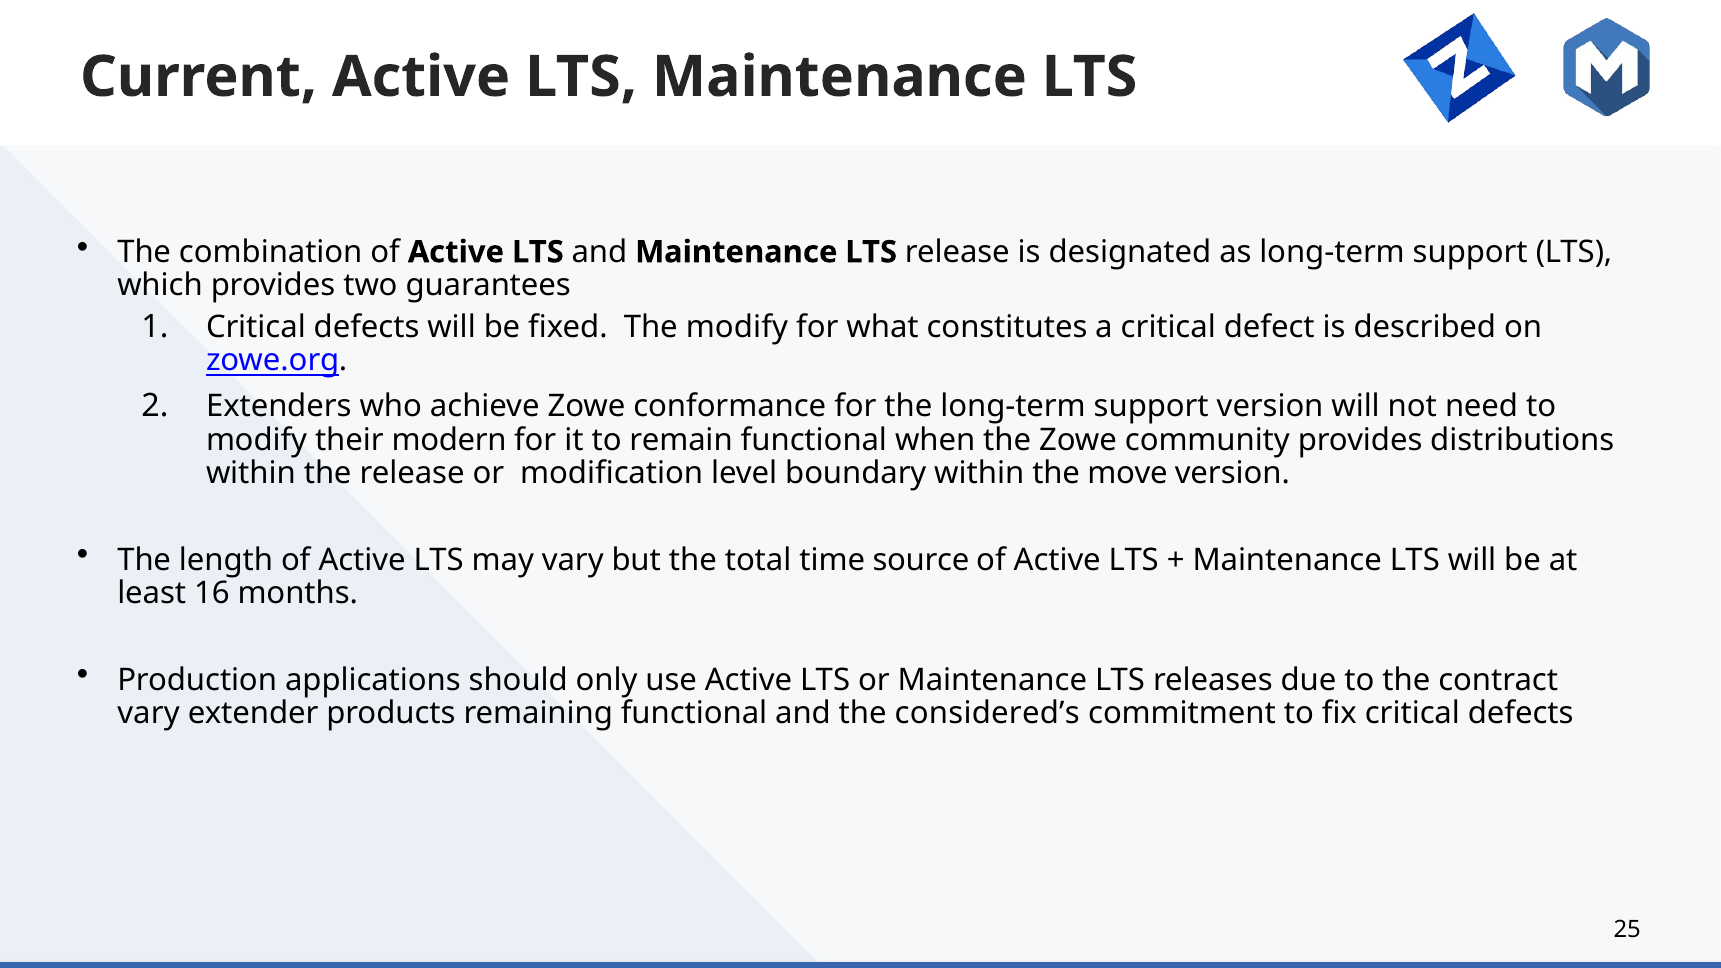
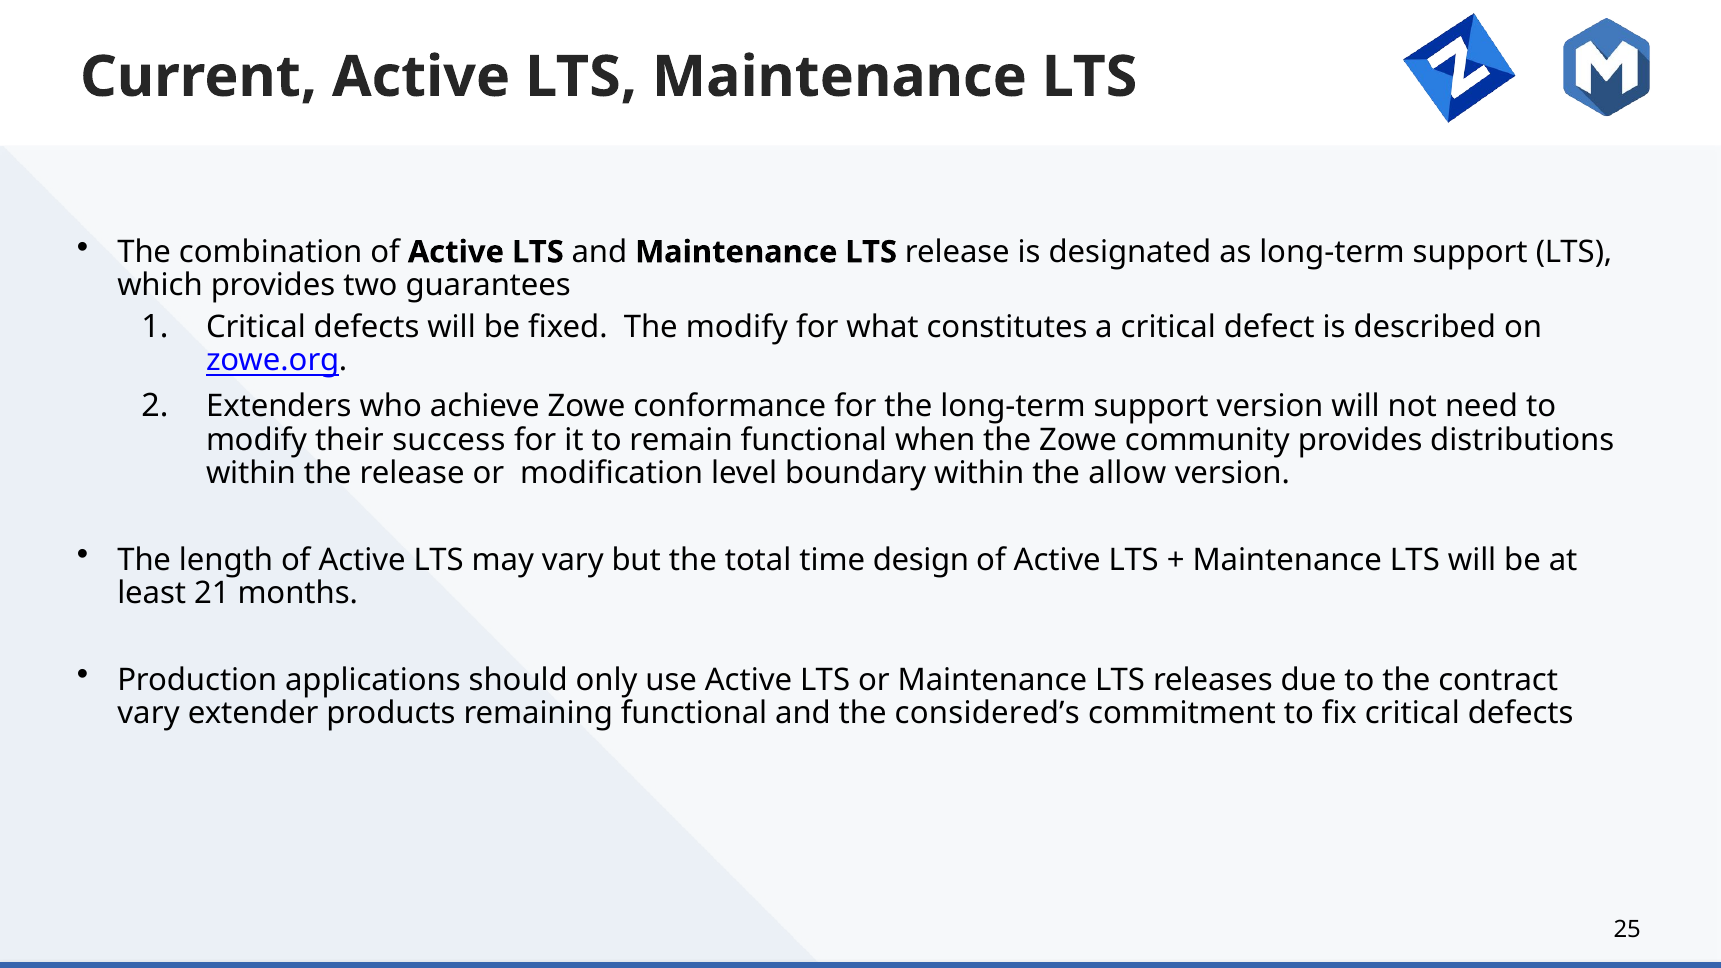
modern: modern -> success
move: move -> allow
source: source -> design
16: 16 -> 21
